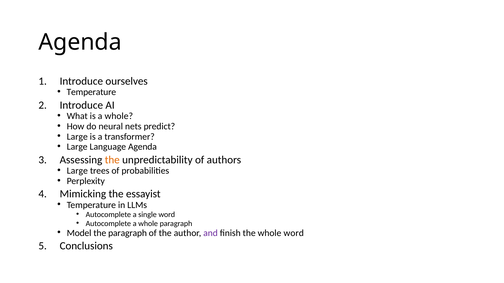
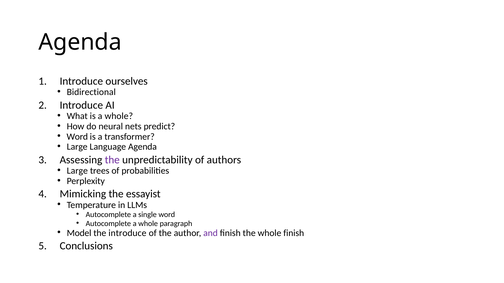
Temperature at (91, 92): Temperature -> Bidirectional
Large at (77, 137): Large -> Word
the at (112, 160) colour: orange -> purple
the paragraph: paragraph -> introduce
whole word: word -> finish
